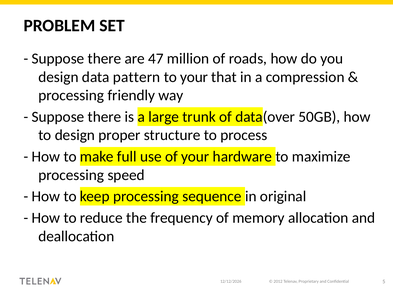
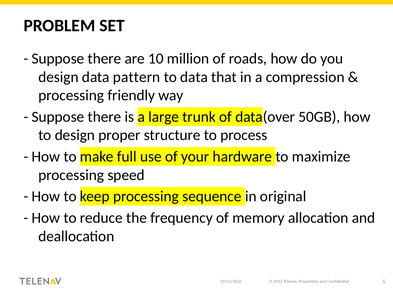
47: 47 -> 10
to your: your -> data
